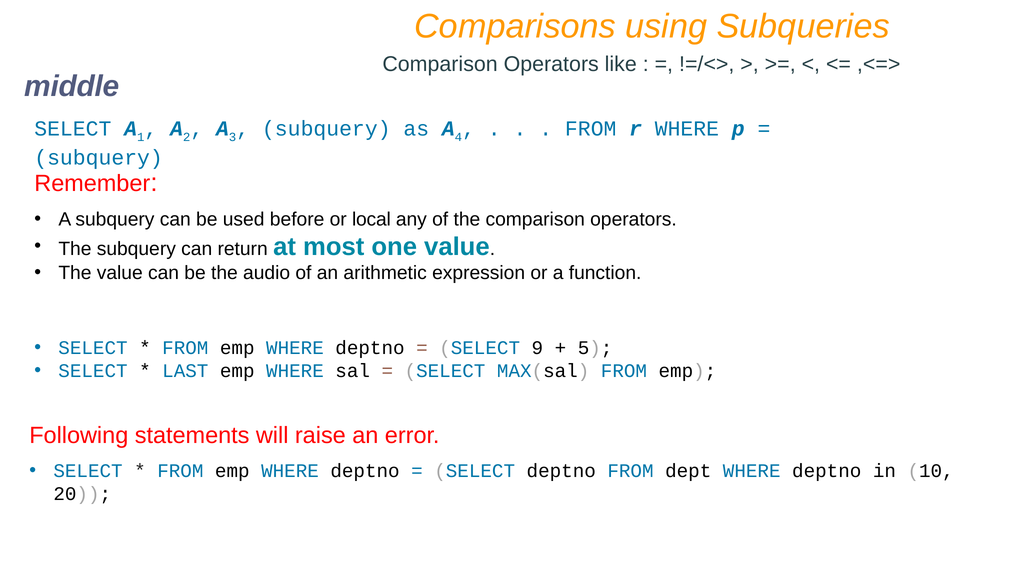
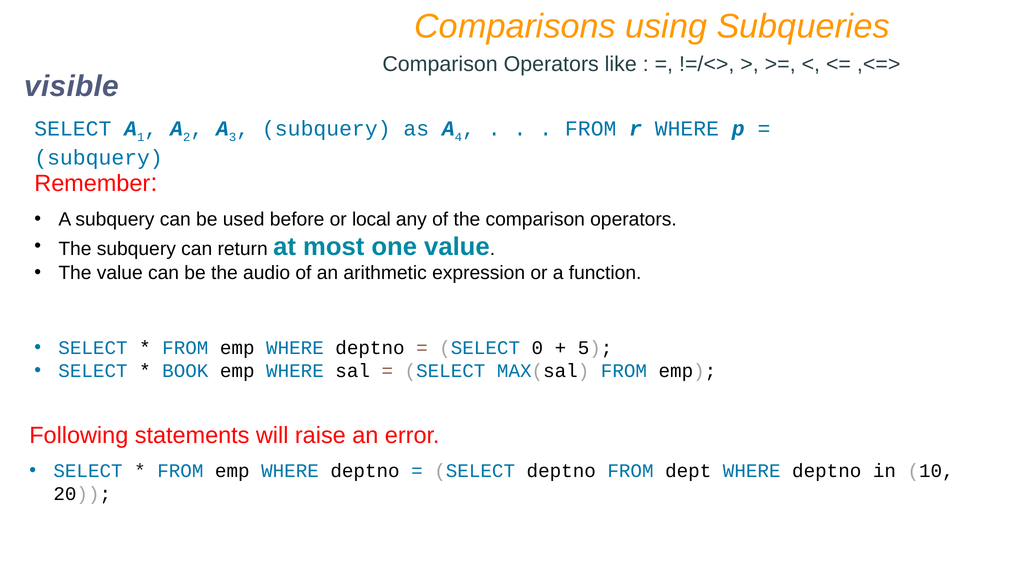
middle: middle -> visible
9: 9 -> 0
LAST: LAST -> BOOK
